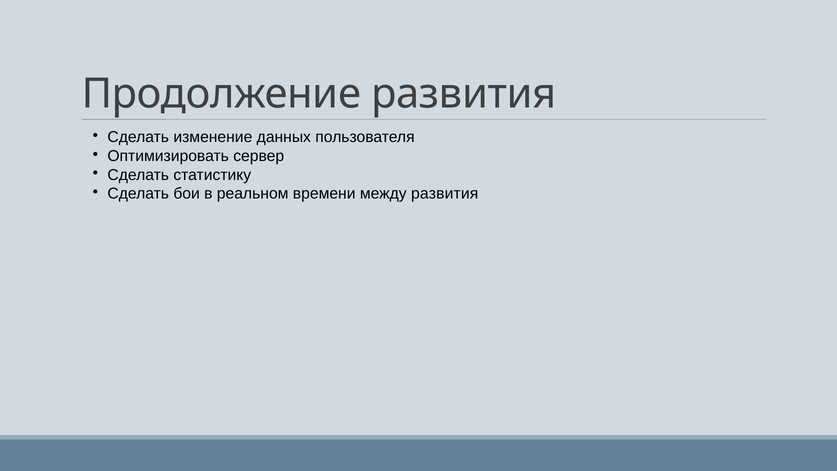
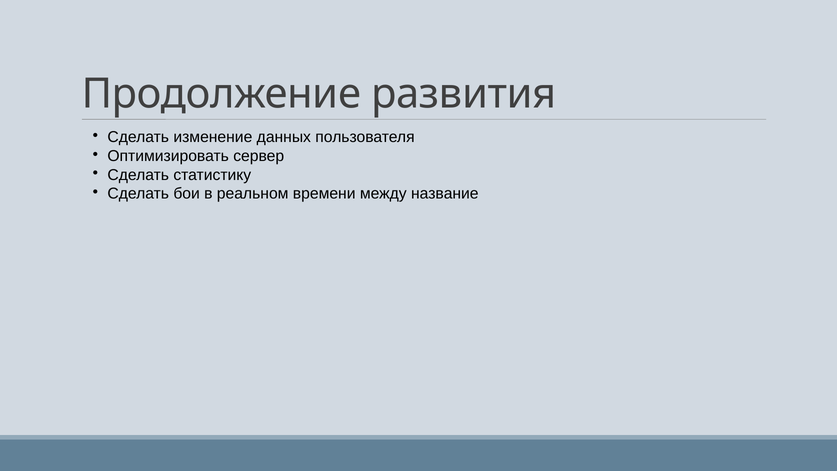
между развития: развития -> название
